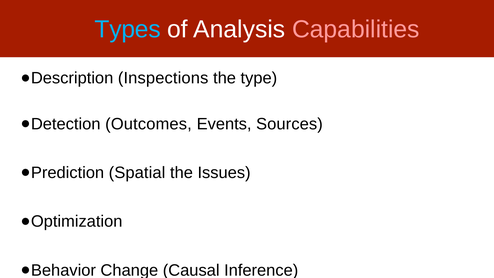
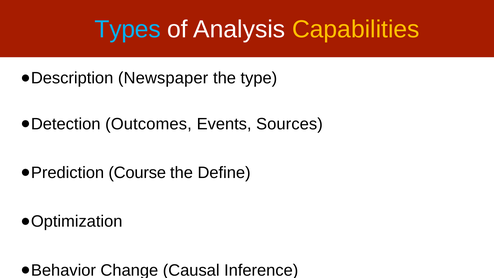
Capabilities colour: pink -> yellow
Inspections: Inspections -> Newspaper
Spatial: Spatial -> Course
Issues: Issues -> Define
